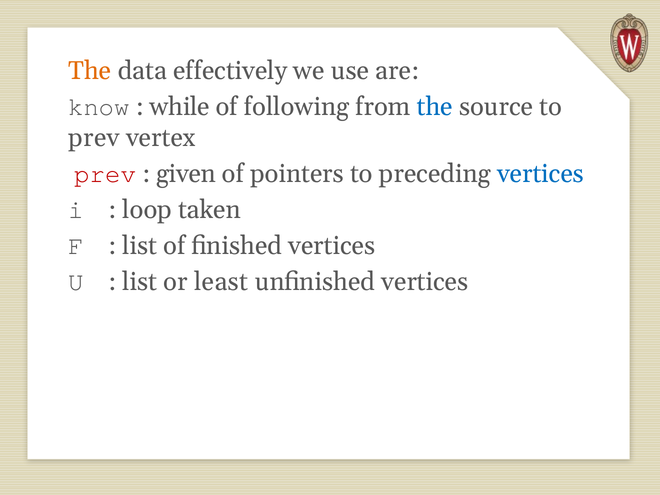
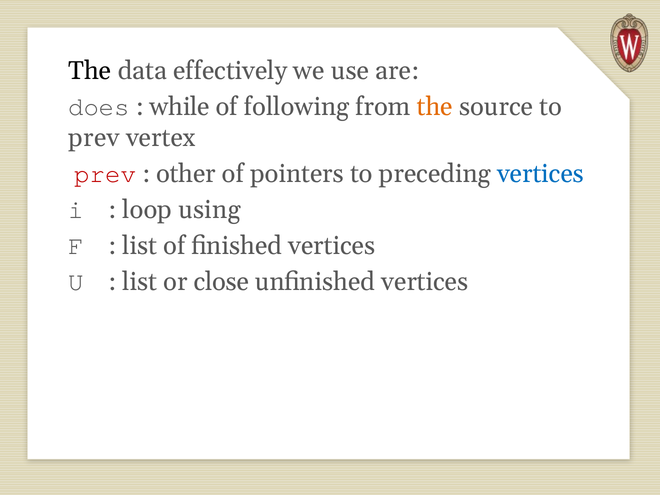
The at (90, 71) colour: orange -> black
know: know -> does
the at (435, 107) colour: blue -> orange
given: given -> other
taken: taken -> using
least: least -> close
